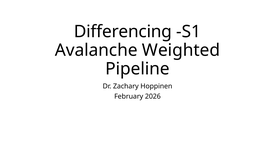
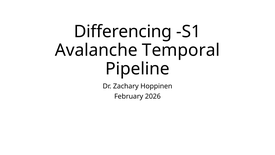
Weighted: Weighted -> Temporal
